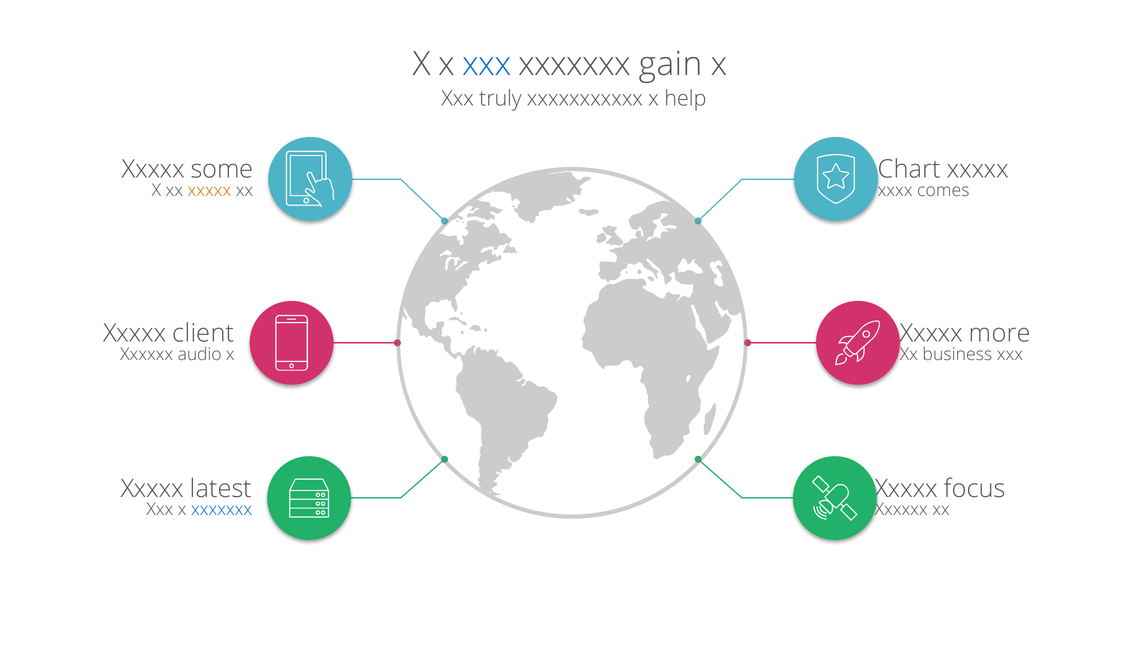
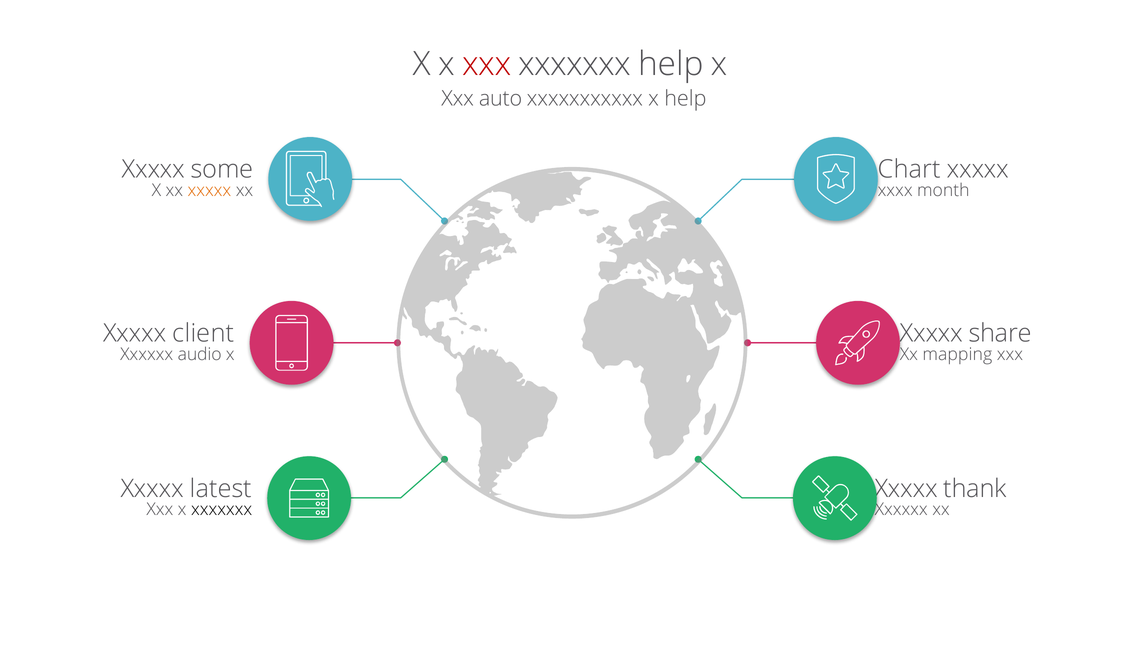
xxx at (487, 64) colour: blue -> red
xxxxxxx gain: gain -> help
truly: truly -> auto
comes: comes -> month
more: more -> share
business: business -> mapping
focus: focus -> thank
xxxxxxx at (222, 509) colour: blue -> black
